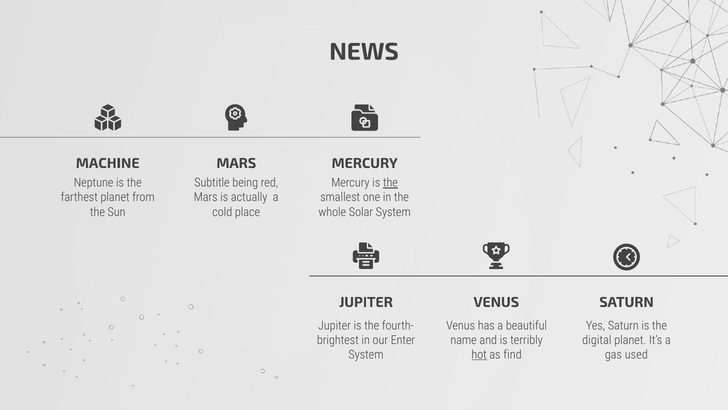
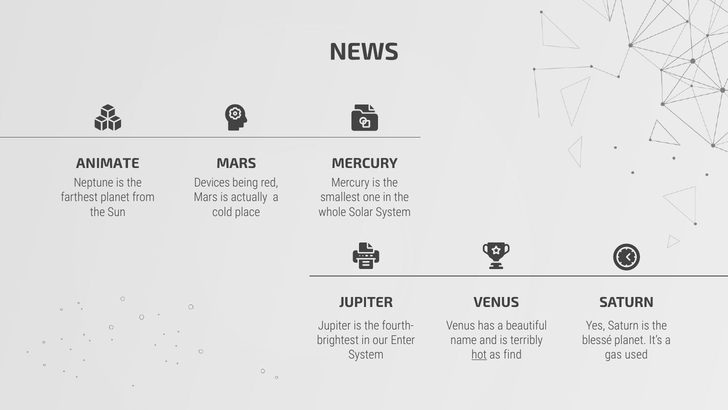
MACHINE: MACHINE -> ANIMATE
Subtitle: Subtitle -> Devices
the at (390, 183) underline: present -> none
digital: digital -> blessé
